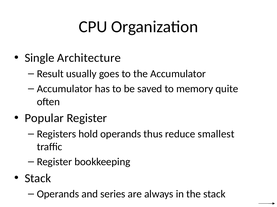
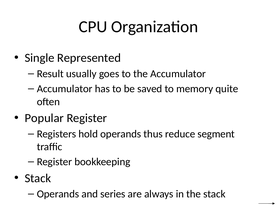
Architecture: Architecture -> Represented
smallest: smallest -> segment
